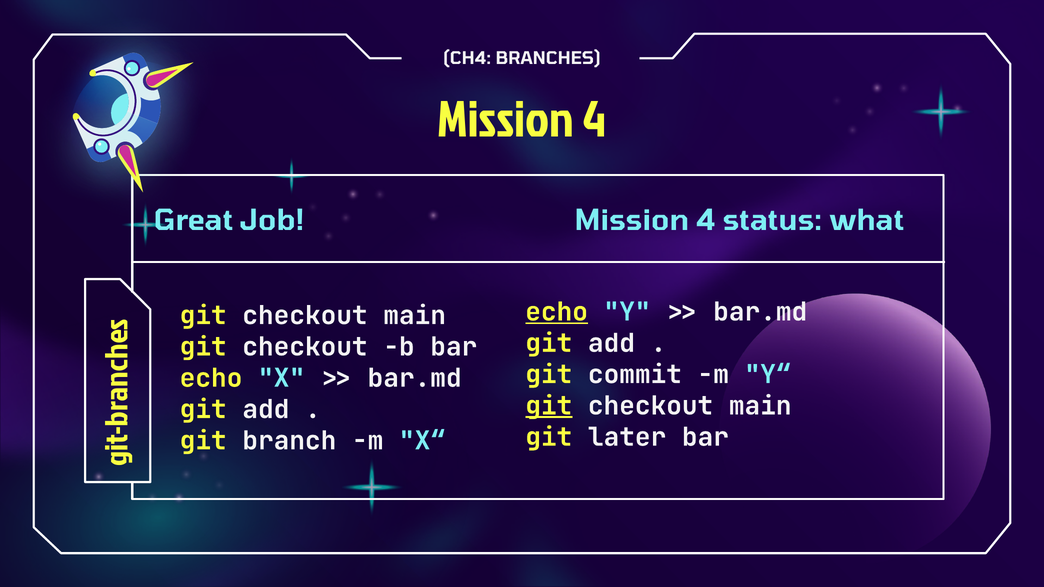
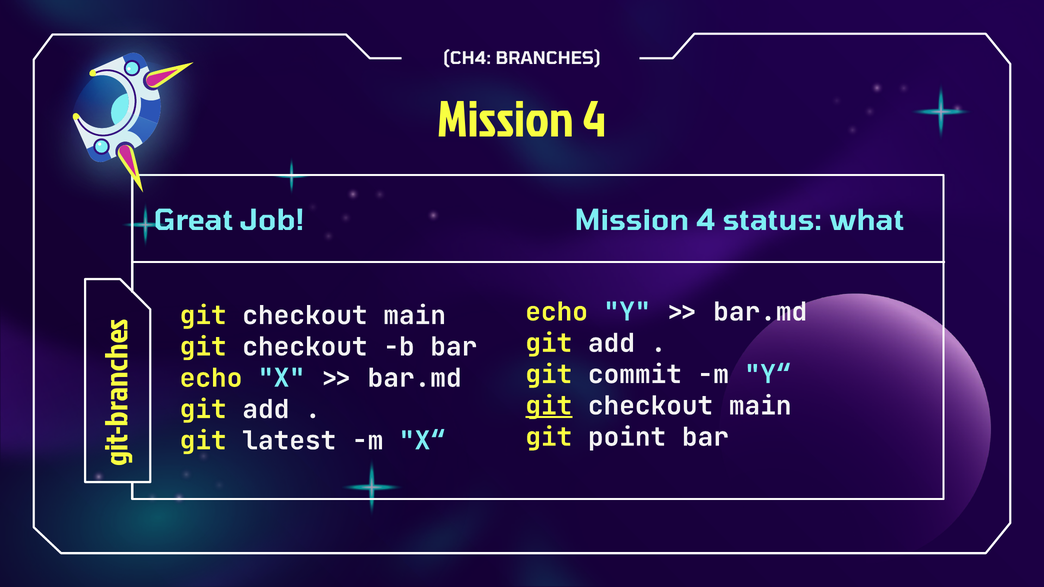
echo at (557, 312) underline: present -> none
later: later -> point
branch: branch -> latest
